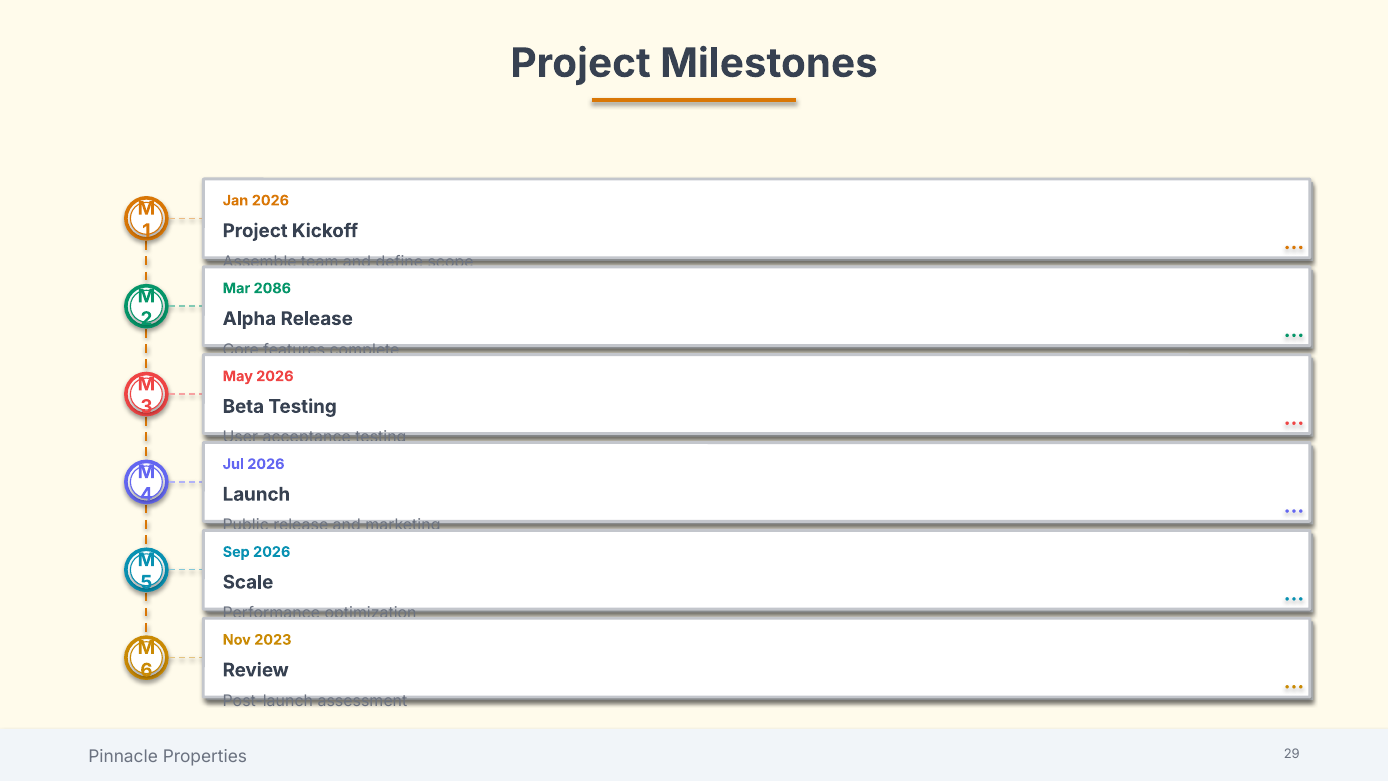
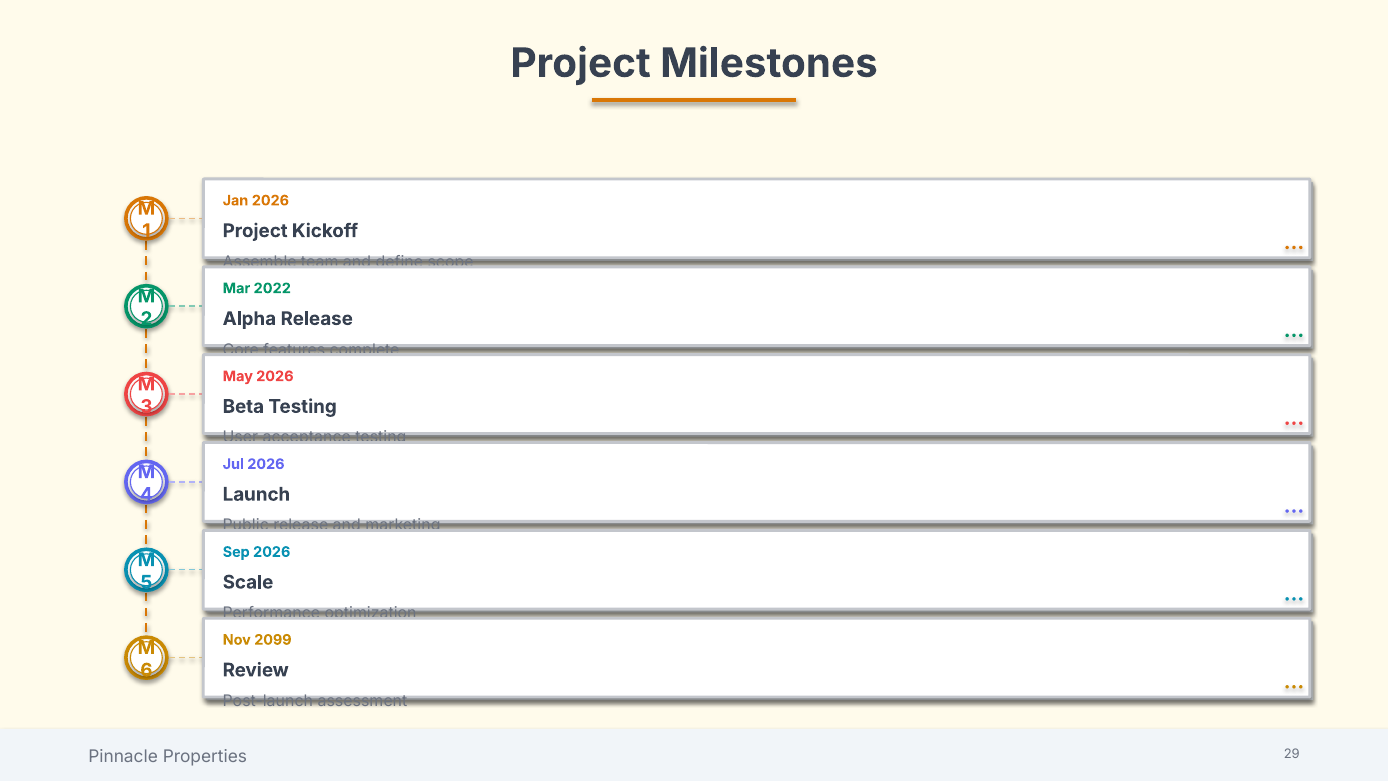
2086: 2086 -> 2022
2023: 2023 -> 2099
